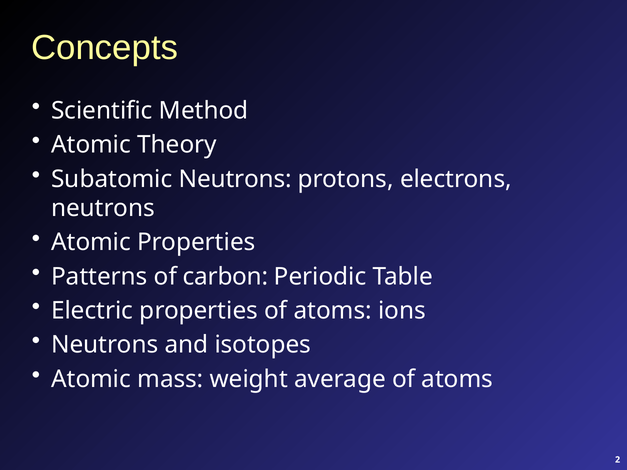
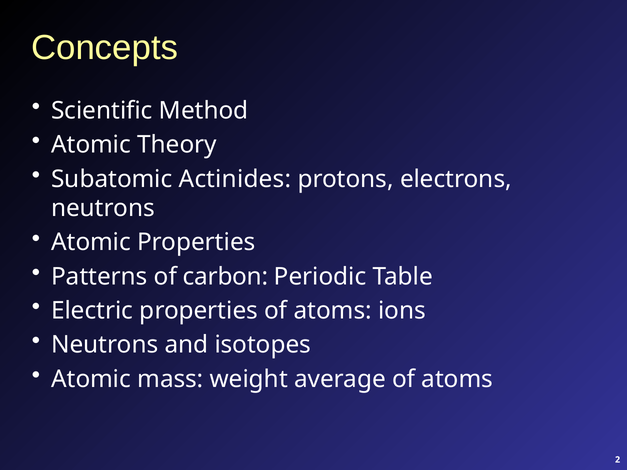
Subatomic Neutrons: Neutrons -> Actinides
